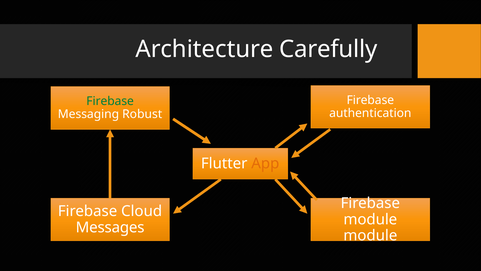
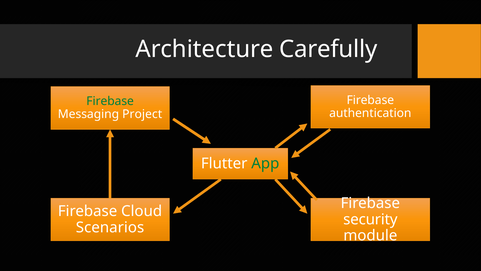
Robust: Robust -> Project
App colour: orange -> green
module at (370, 219): module -> security
Messages: Messages -> Scenarios
